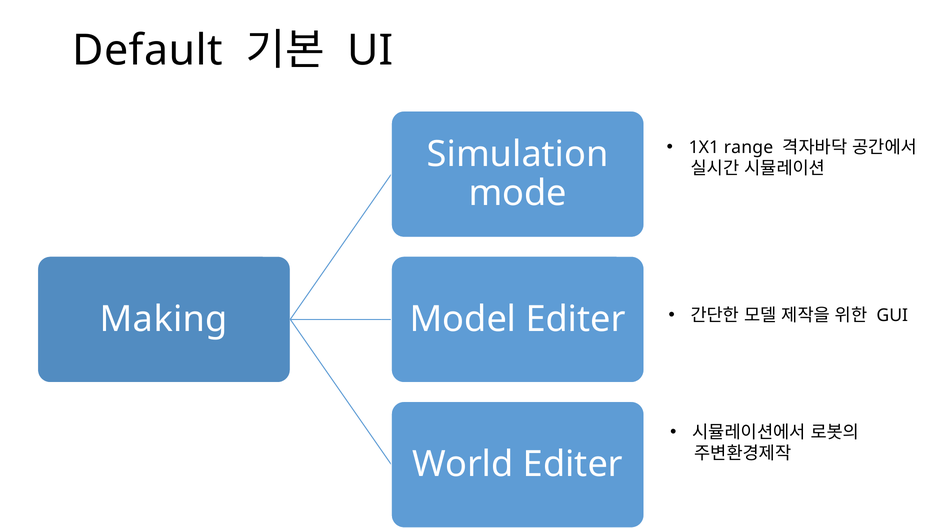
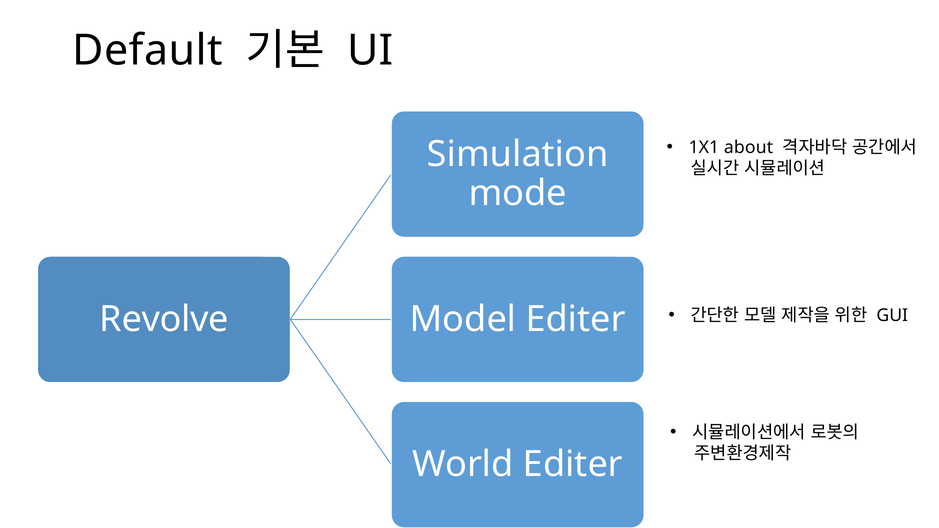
range: range -> about
Making: Making -> Revolve
